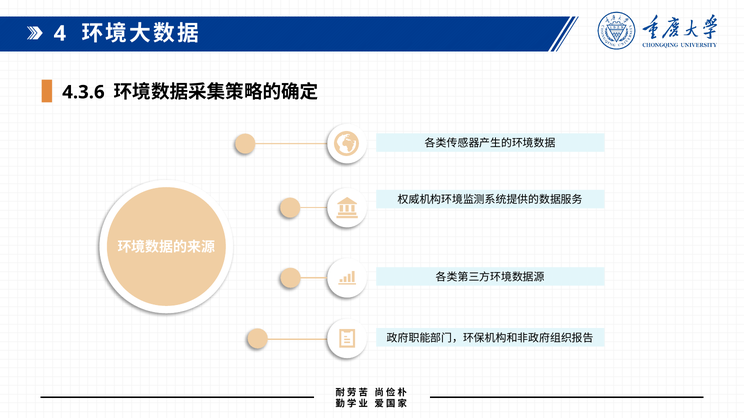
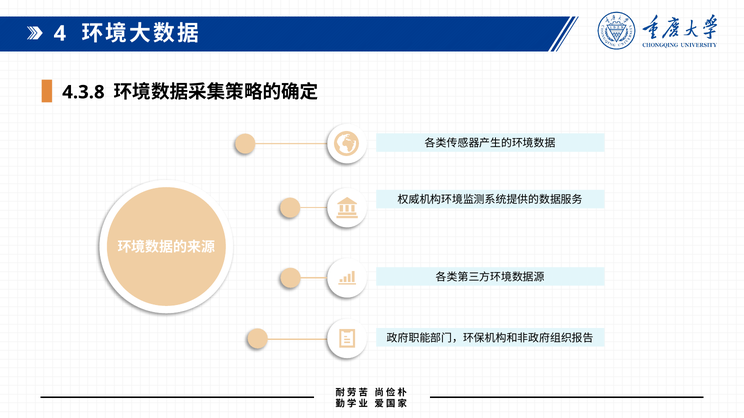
4.3.6: 4.3.6 -> 4.3.8
